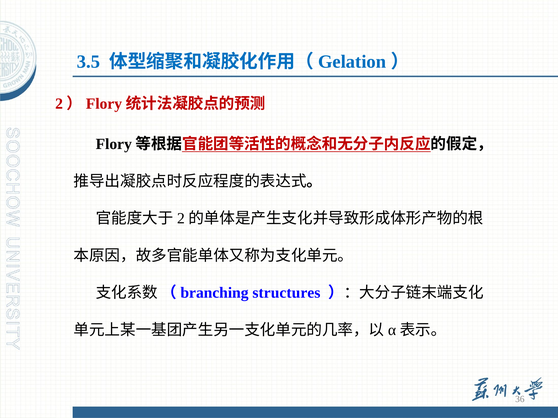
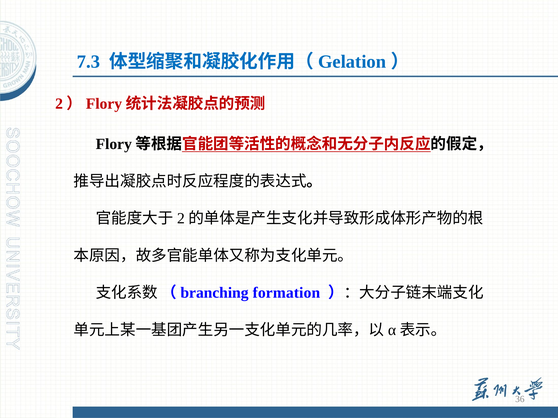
3.5: 3.5 -> 7.3
structures: structures -> formation
